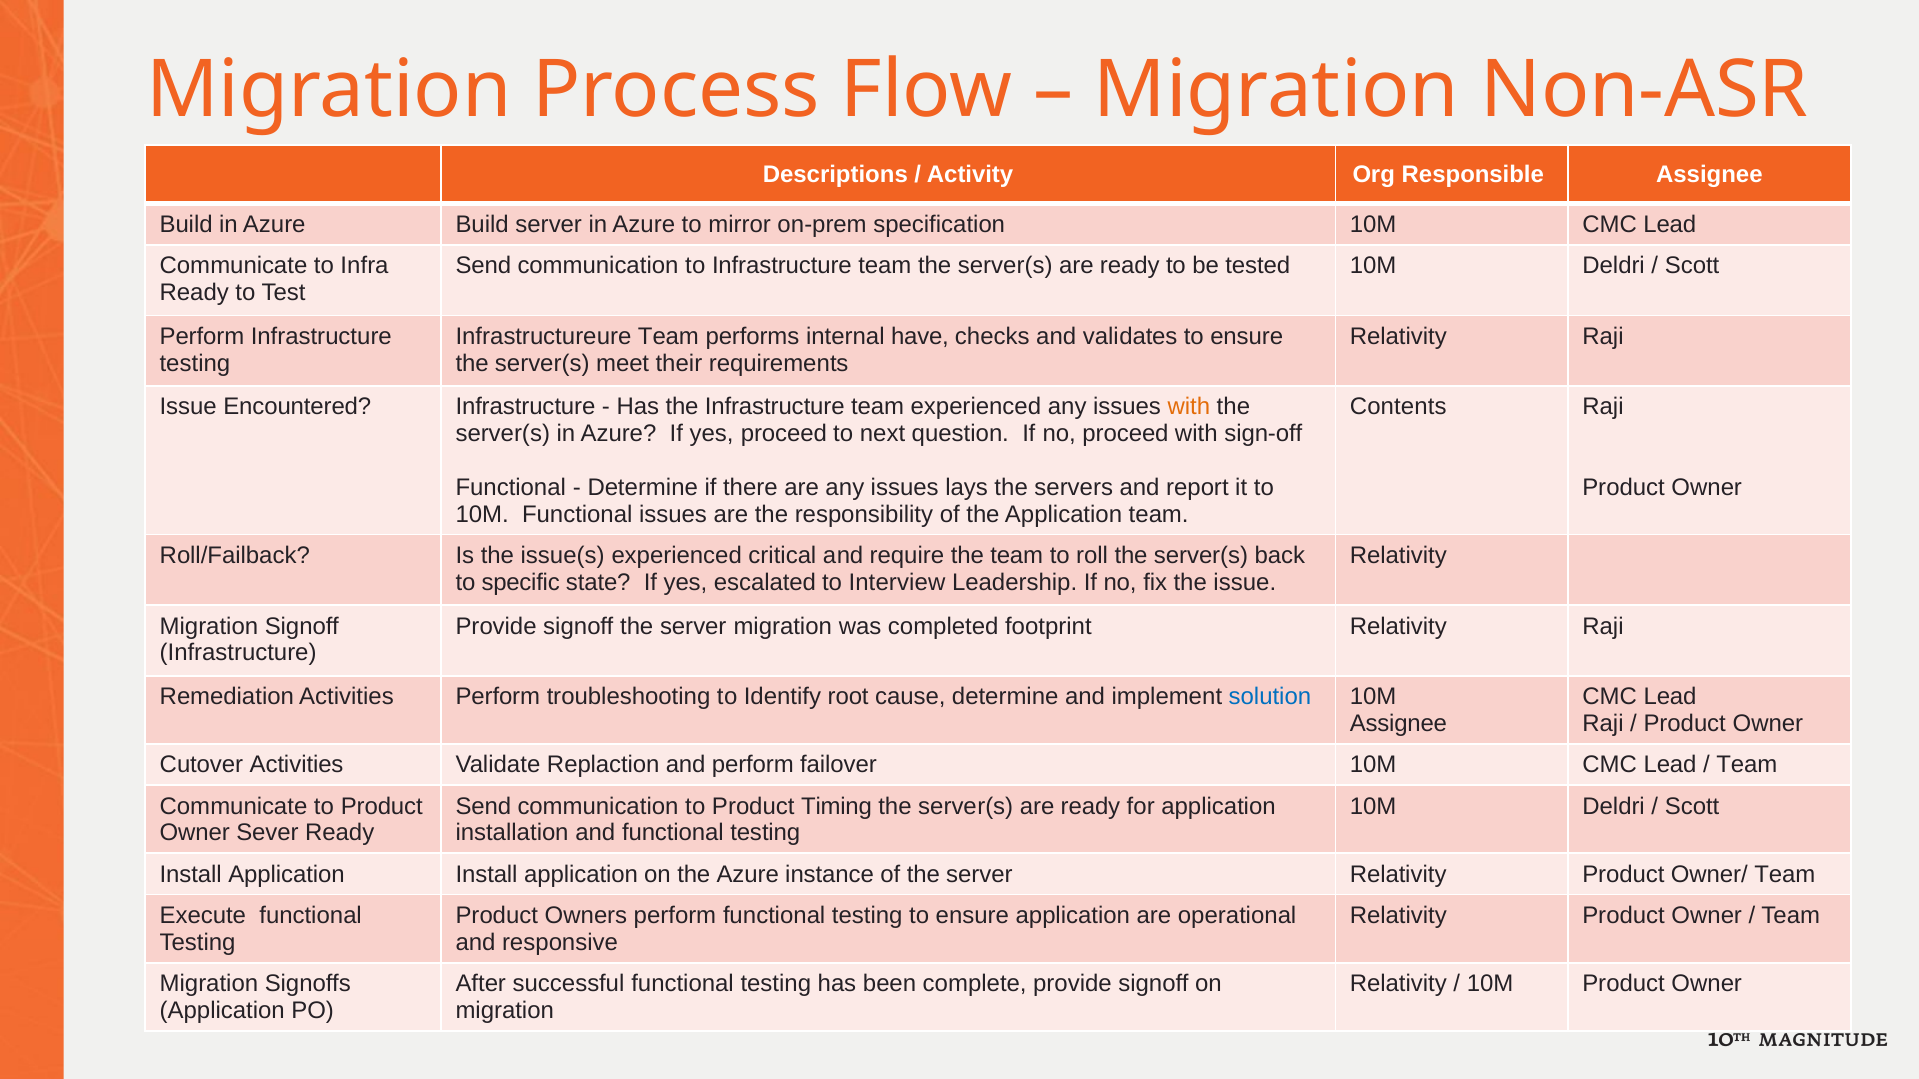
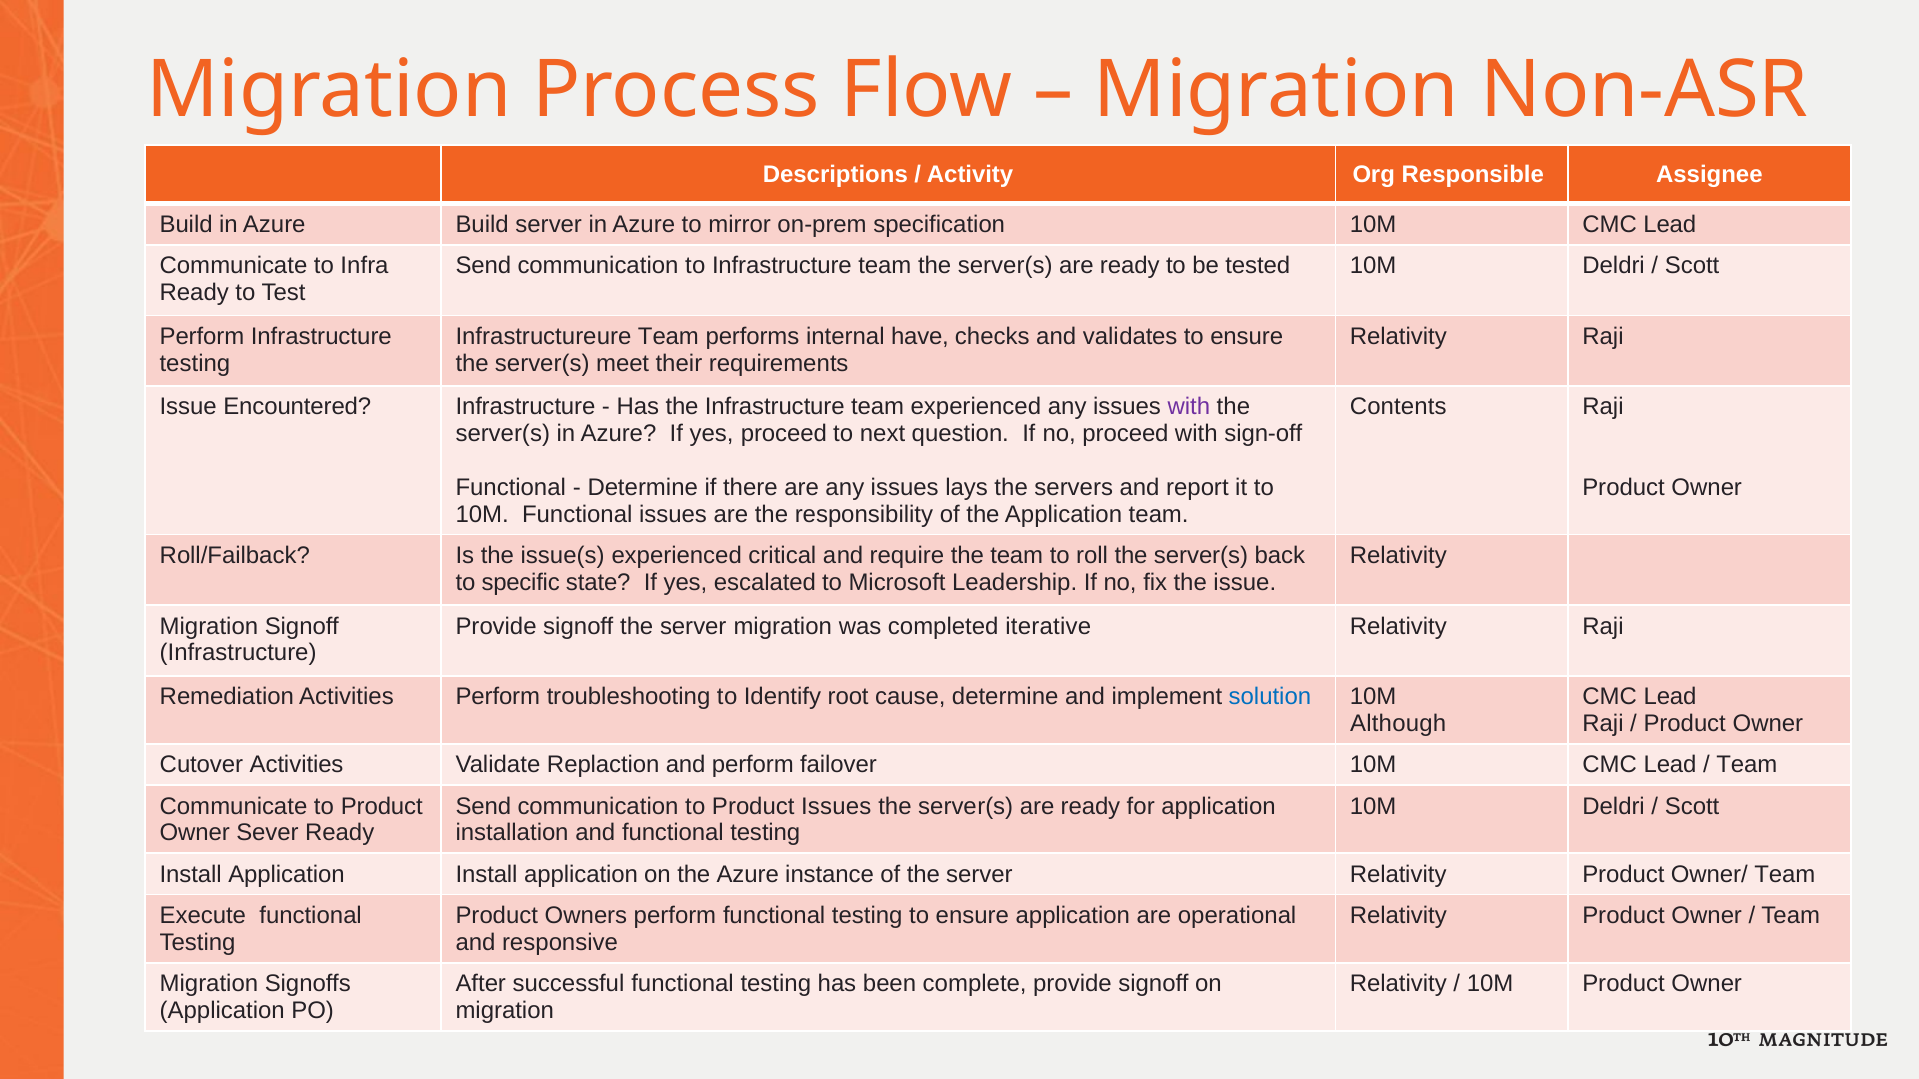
with at (1189, 407) colour: orange -> purple
Interview: Interview -> Microsoft
footprint: footprint -> iterative
Assignee at (1398, 724): Assignee -> Although
Product Timing: Timing -> Issues
